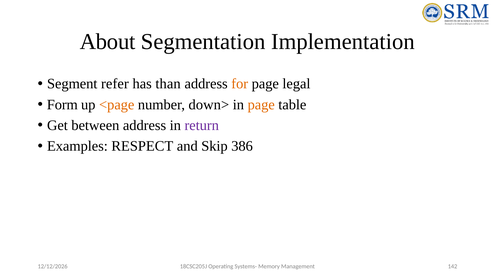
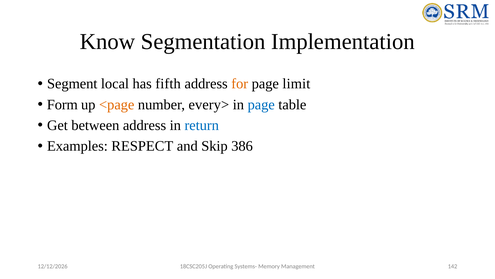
About: About -> Know
refer: refer -> local
than: than -> fifth
legal: legal -> limit
down>: down> -> every>
page at (261, 104) colour: orange -> blue
return colour: purple -> blue
